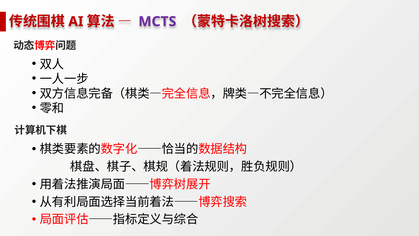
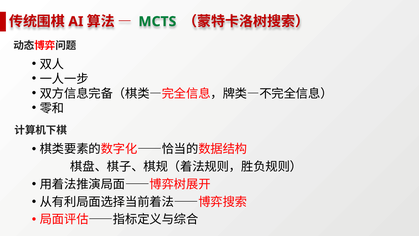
MCTS colour: purple -> green
